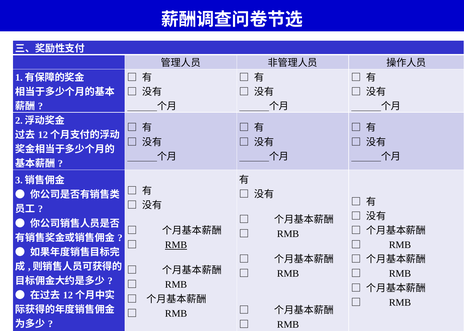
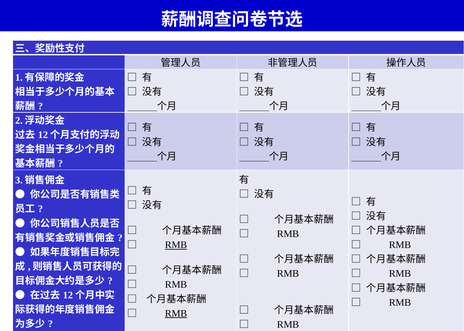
RMB at (176, 314) underline: none -> present
